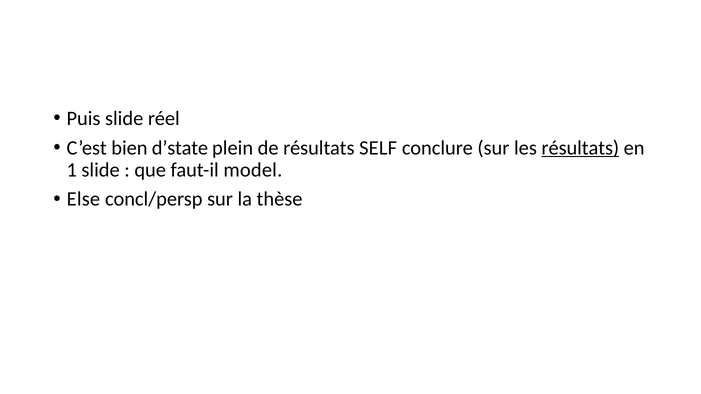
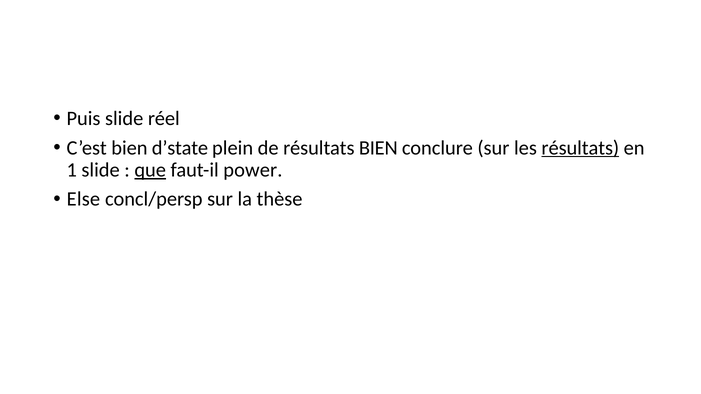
résultats SELF: SELF -> BIEN
que underline: none -> present
model: model -> power
